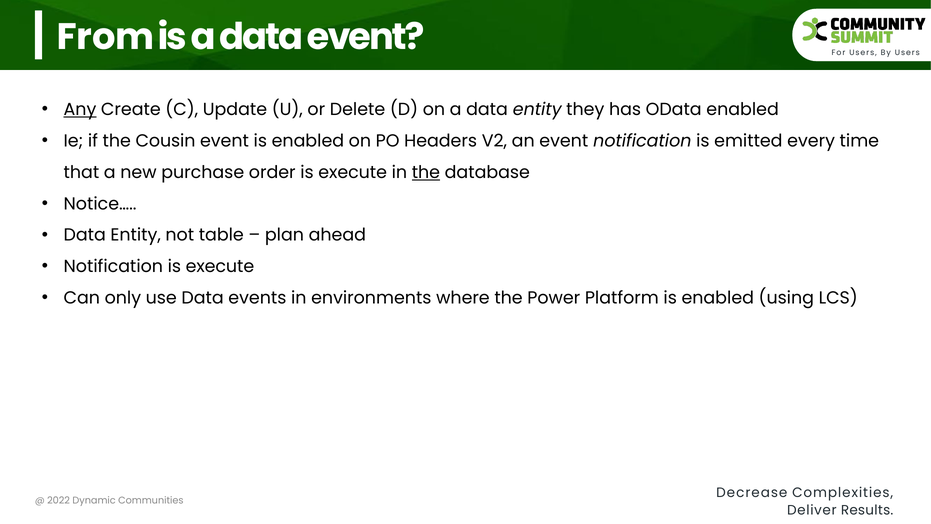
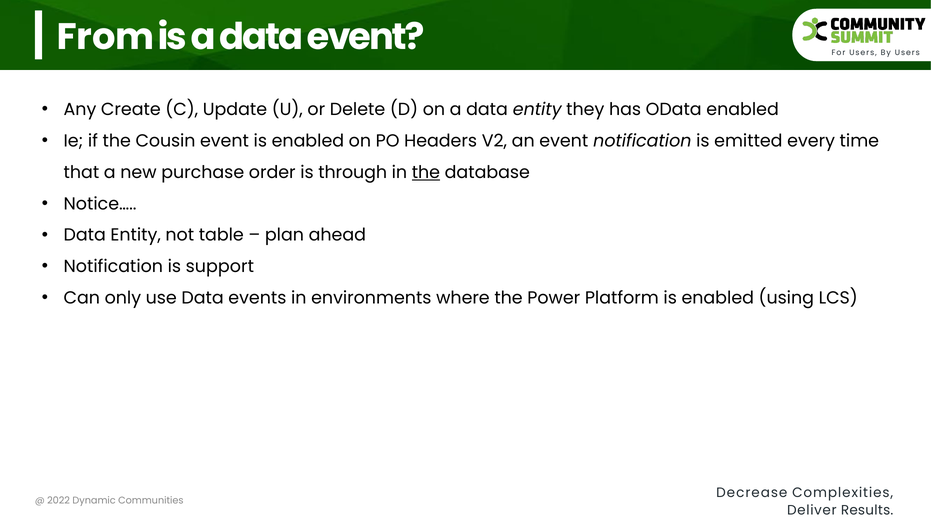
Any underline: present -> none
order is execute: execute -> through
Notification is execute: execute -> support
